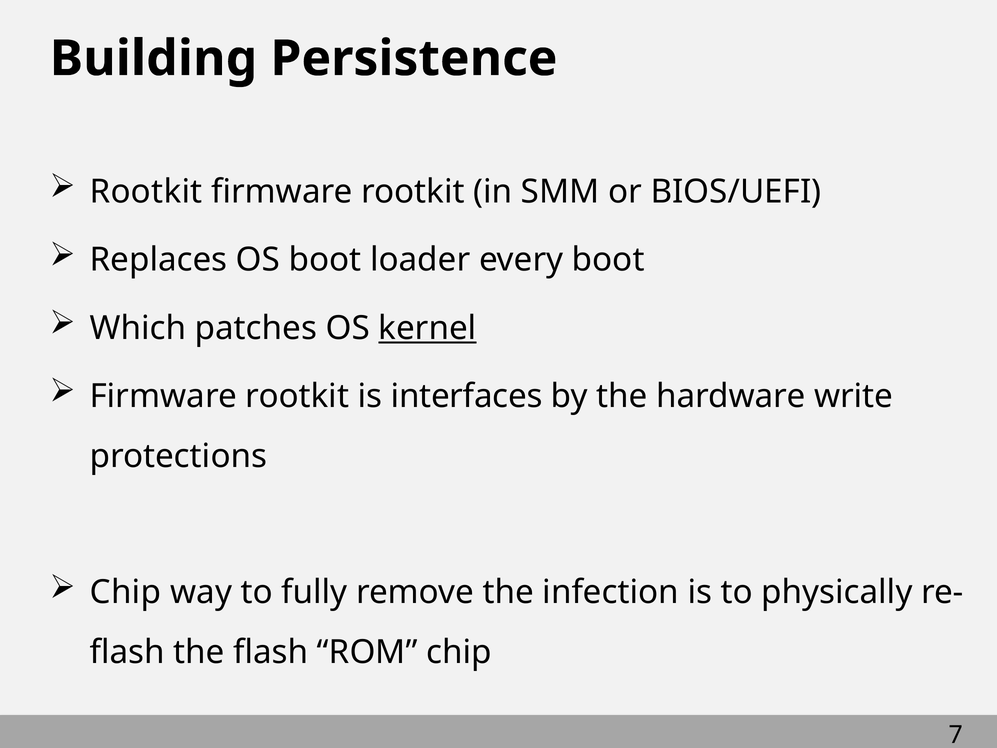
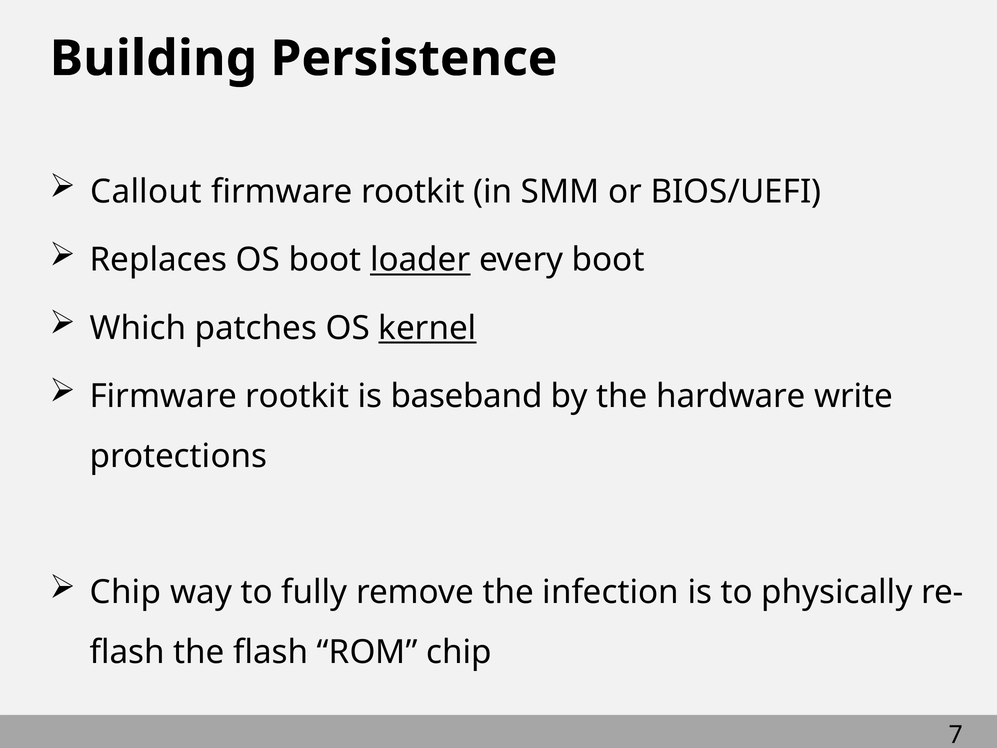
Rootkit at (146, 192): Rootkit -> Callout
loader underline: none -> present
interfaces: interfaces -> baseband
